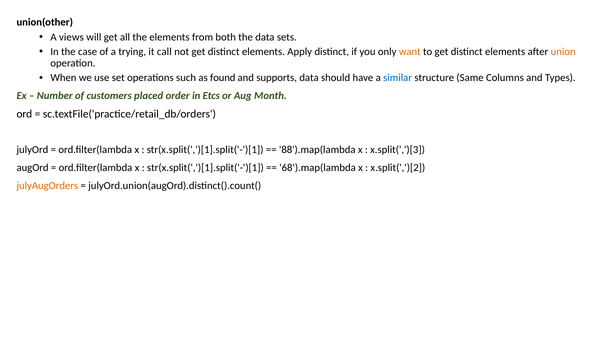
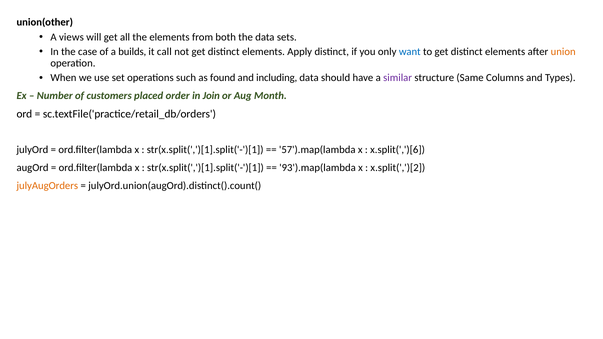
trying: trying -> builds
want colour: orange -> blue
supports: supports -> including
similar colour: blue -> purple
Etcs: Etcs -> Join
88').map(lambda: 88').map(lambda -> 57').map(lambda
x.split(',')[3: x.split(',')[3 -> x.split(',')[6
68').map(lambda: 68').map(lambda -> 93').map(lambda
